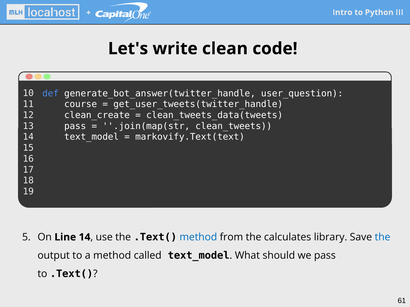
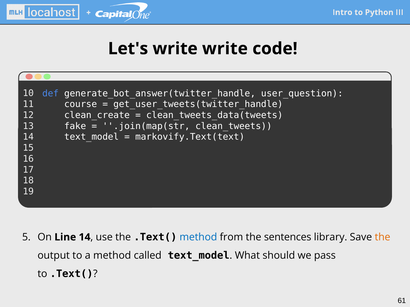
write clean: clean -> write
pass at (75, 126): pass -> fake
calculates: calculates -> sentences
the at (383, 237) colour: blue -> orange
